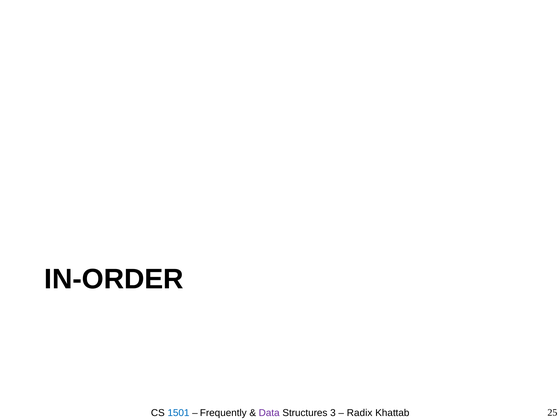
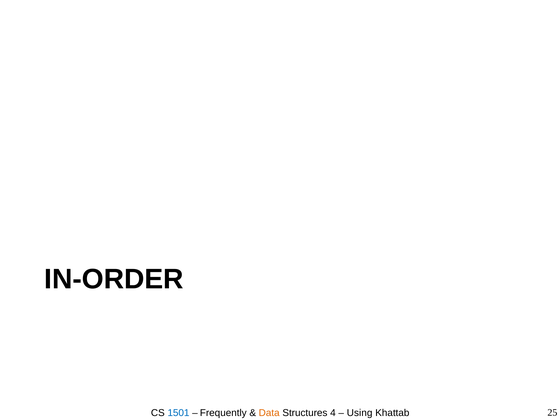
Data colour: purple -> orange
3: 3 -> 4
Radix: Radix -> Using
